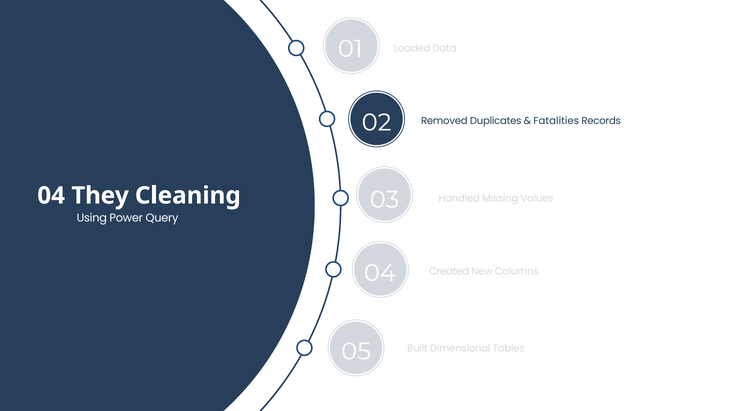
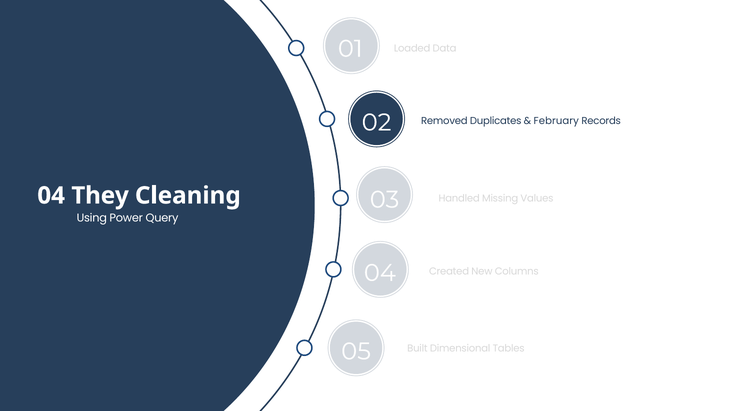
Fatalities: Fatalities -> February
